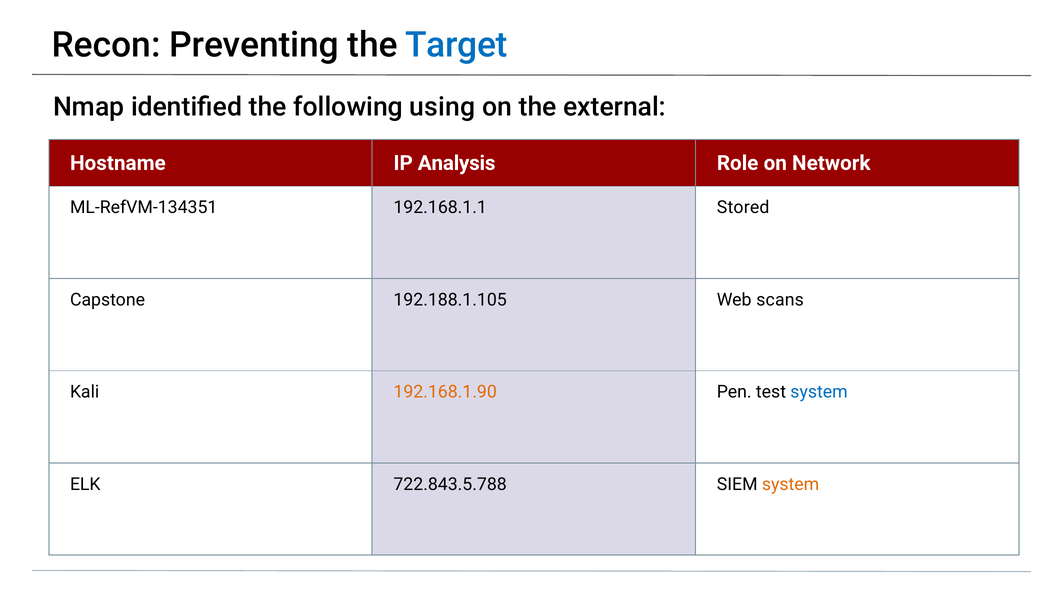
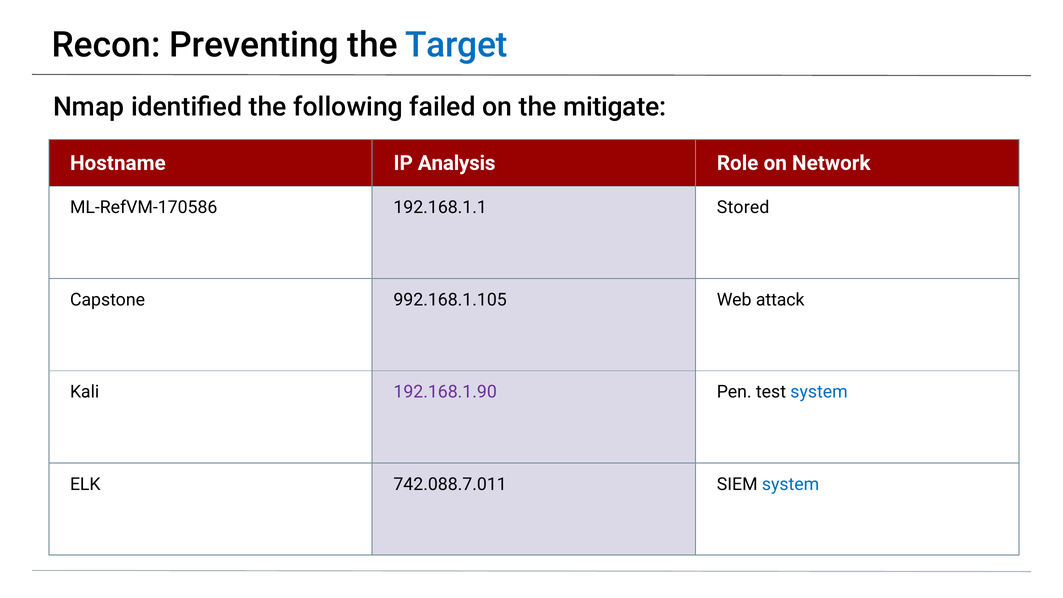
using: using -> failed
external: external -> mitigate
ML-RefVM-134351: ML-RefVM-134351 -> ML-RefVM-170586
192.188.1.105: 192.188.1.105 -> 992.168.1.105
scans: scans -> attack
192.168.1.90 colour: orange -> purple
722.843.5.788: 722.843.5.788 -> 742.088.7.011
system at (791, 484) colour: orange -> blue
